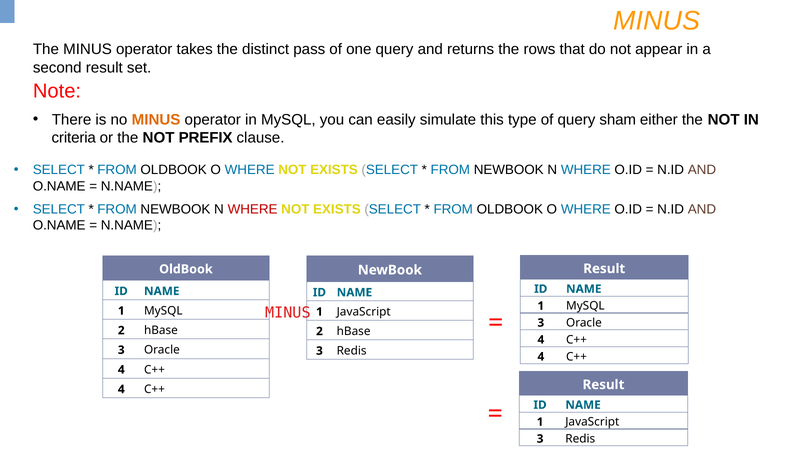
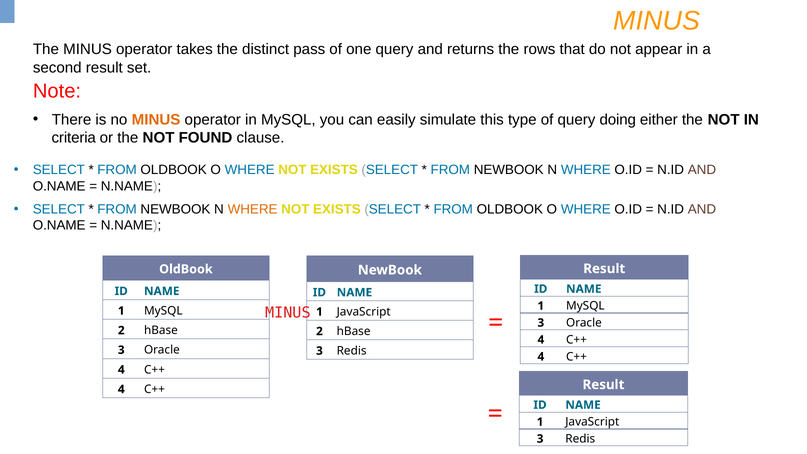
sham: sham -> doing
PREFIX: PREFIX -> FOUND
WHERE at (253, 209) colour: red -> orange
